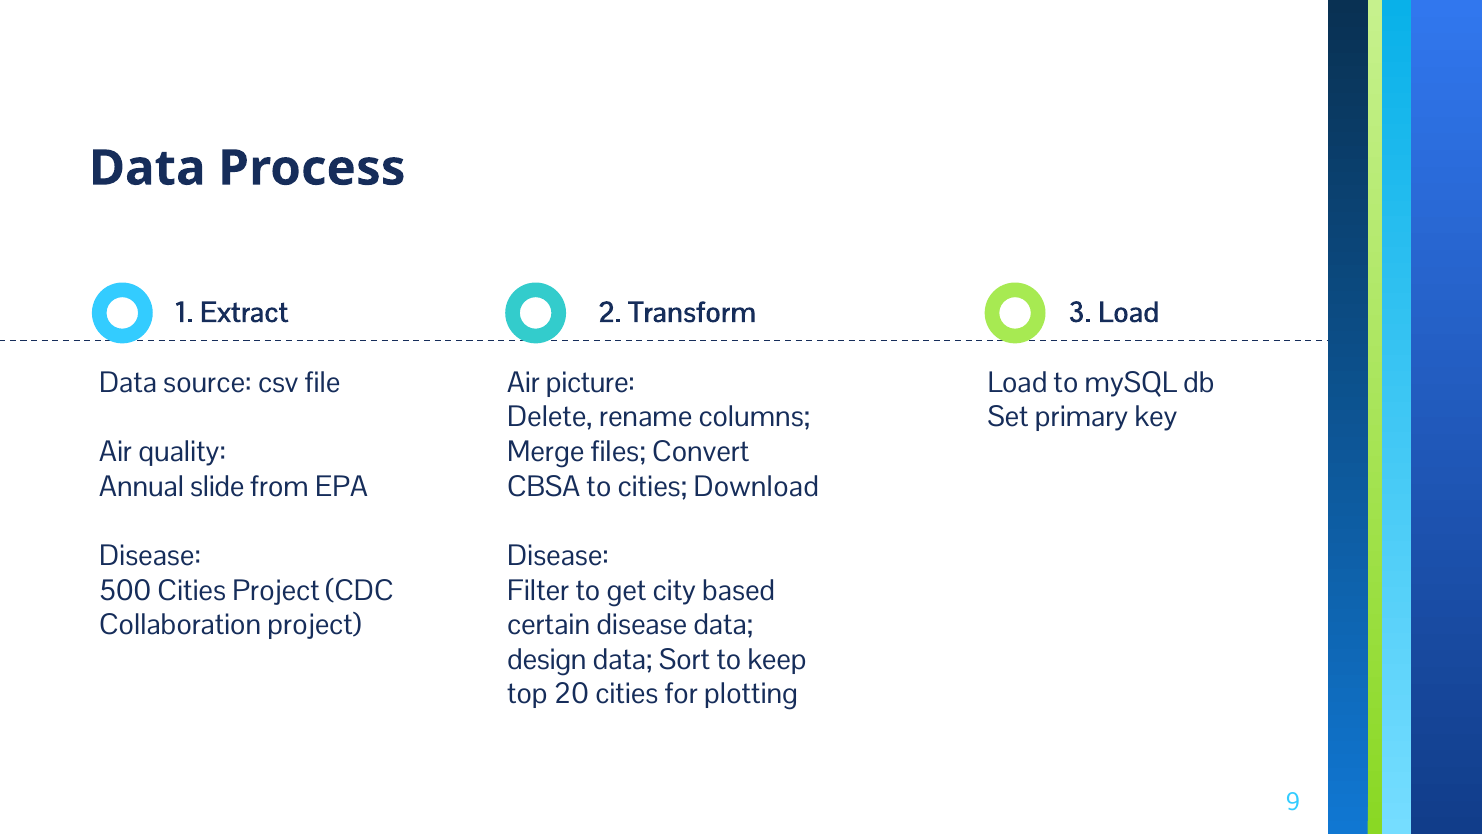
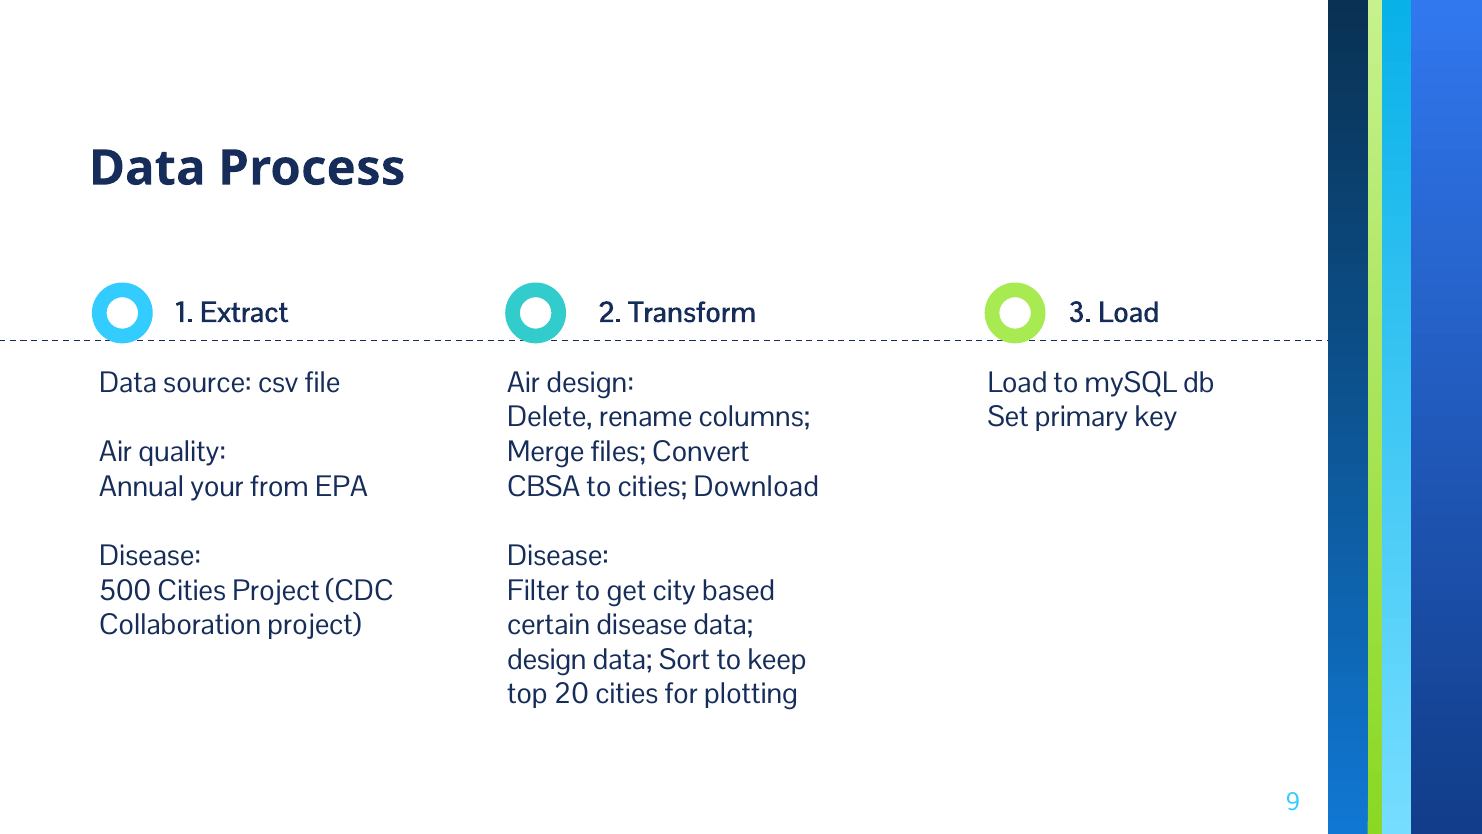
Air picture: picture -> design
slide: slide -> your
